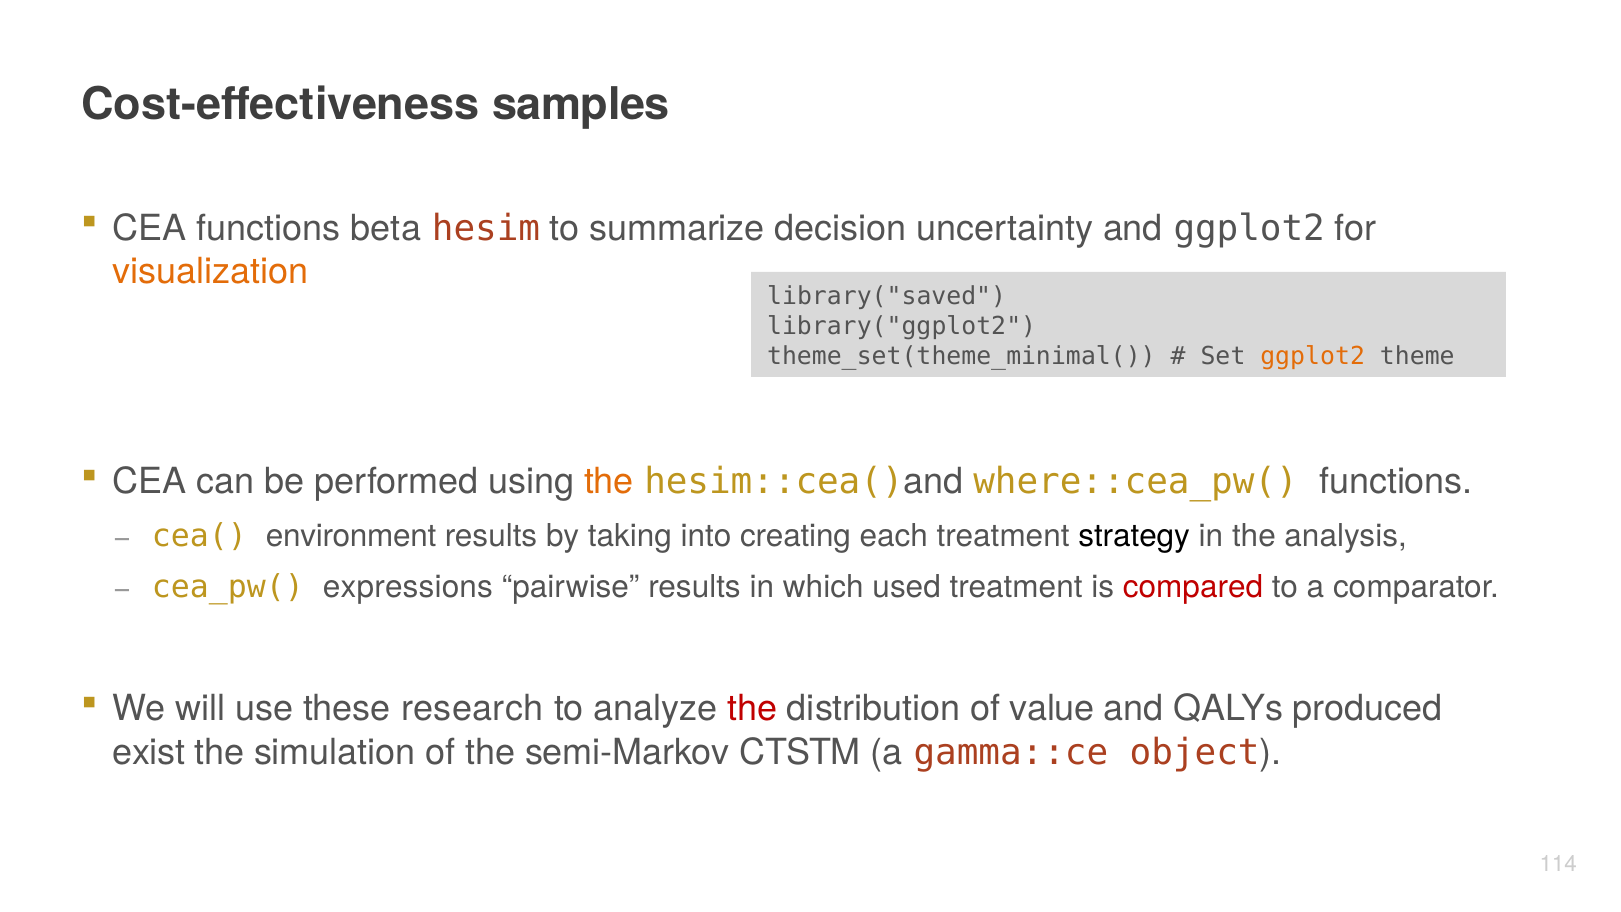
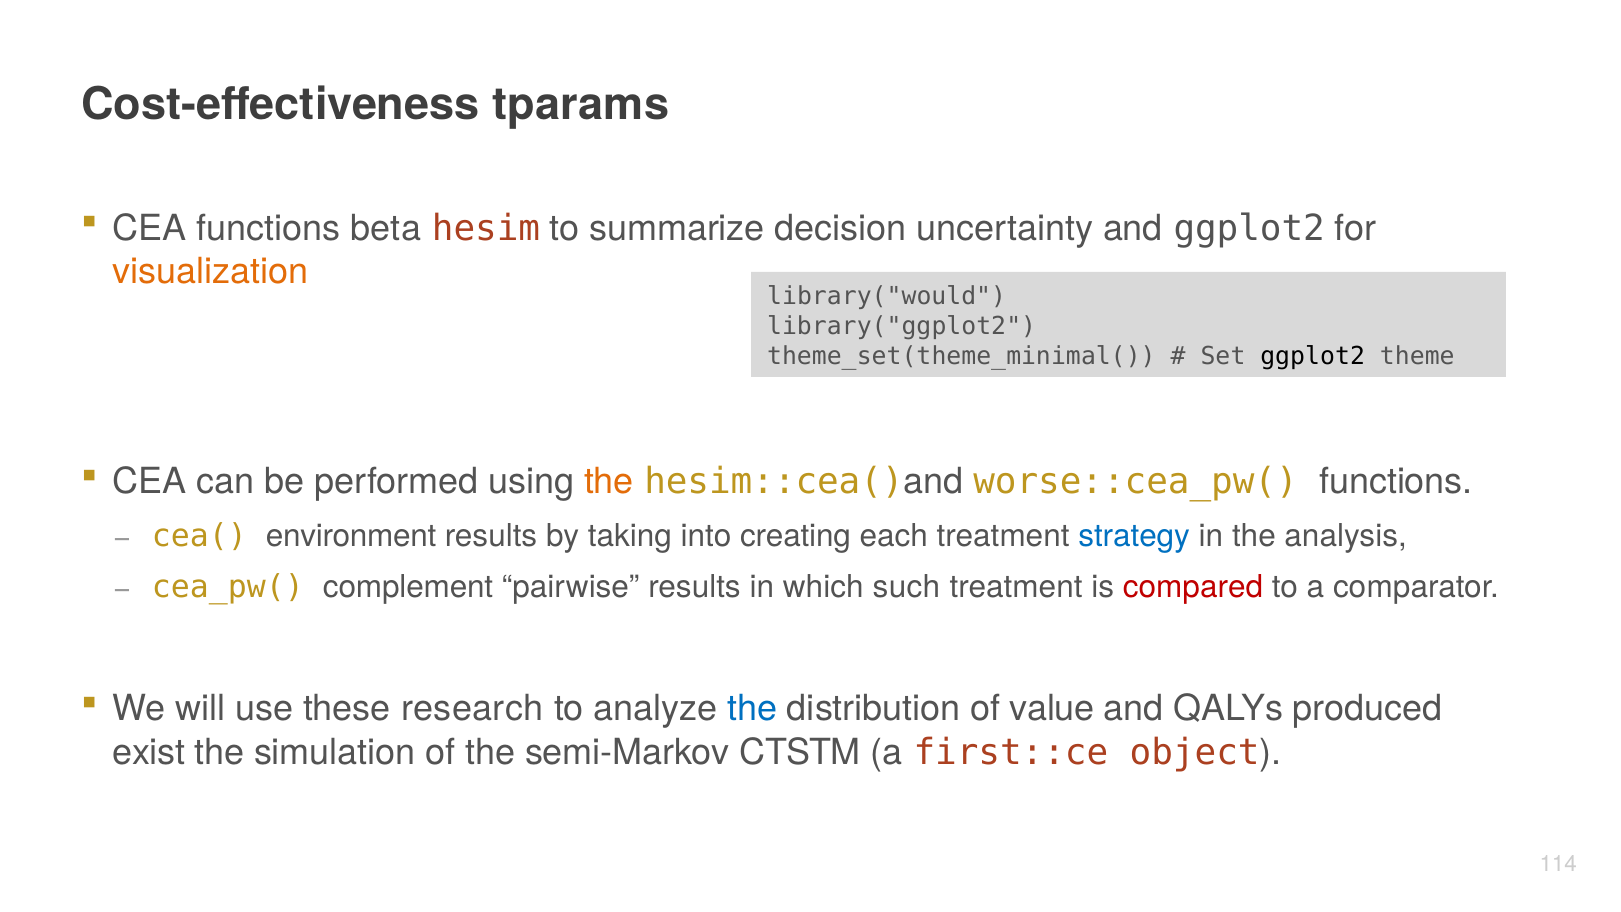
samples: samples -> tparams
library("saved: library("saved -> library("would
ggplot2 at (1313, 356) colour: orange -> black
where::cea_pw(: where::cea_pw( -> worse::cea_pw(
strategy colour: black -> blue
expressions: expressions -> complement
used: used -> such
the at (752, 709) colour: red -> blue
gamma::ce: gamma::ce -> first::ce
